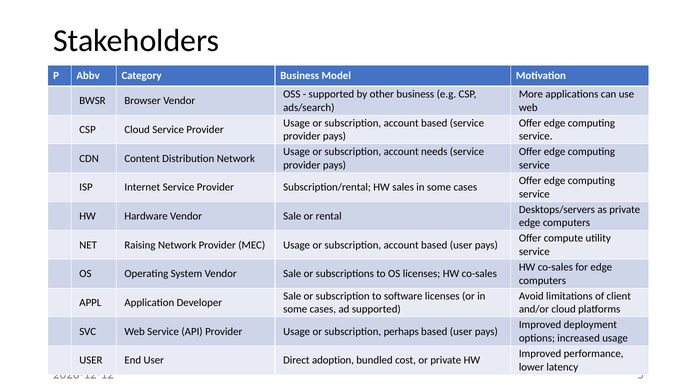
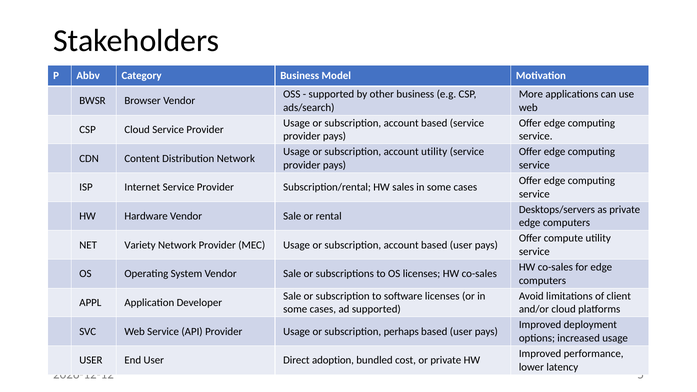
account needs: needs -> utility
Raising: Raising -> Variety
